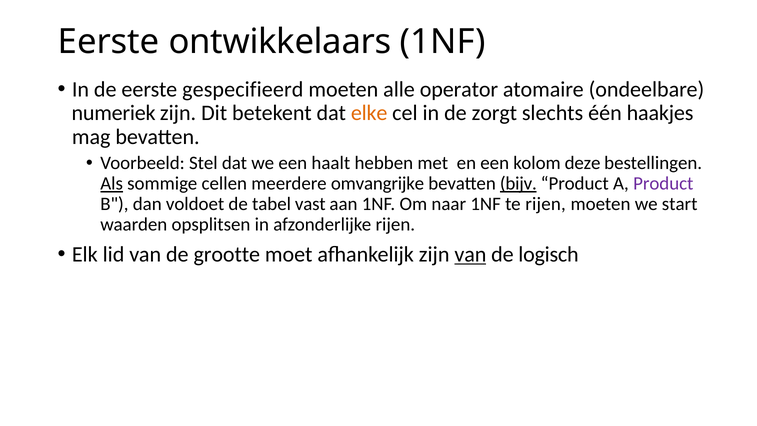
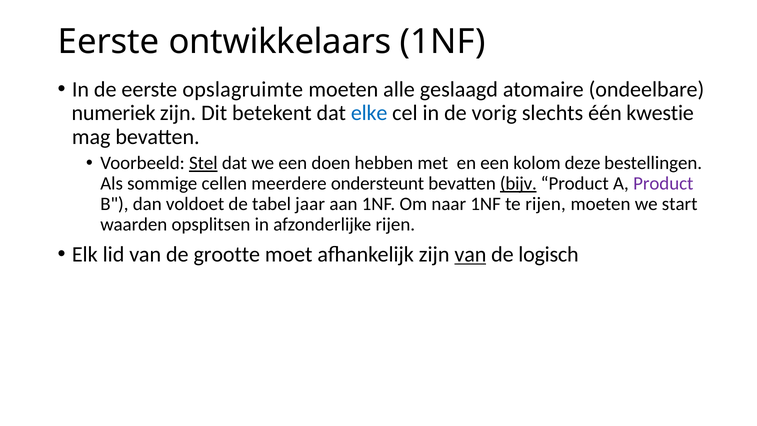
gespecifieerd: gespecifieerd -> opslagruimte
operator: operator -> geslaagd
elke colour: orange -> blue
zorgt: zorgt -> vorig
haakjes: haakjes -> kwestie
Stel underline: none -> present
haalt: haalt -> doen
Als underline: present -> none
omvangrijke: omvangrijke -> ondersteunt
vast: vast -> jaar
